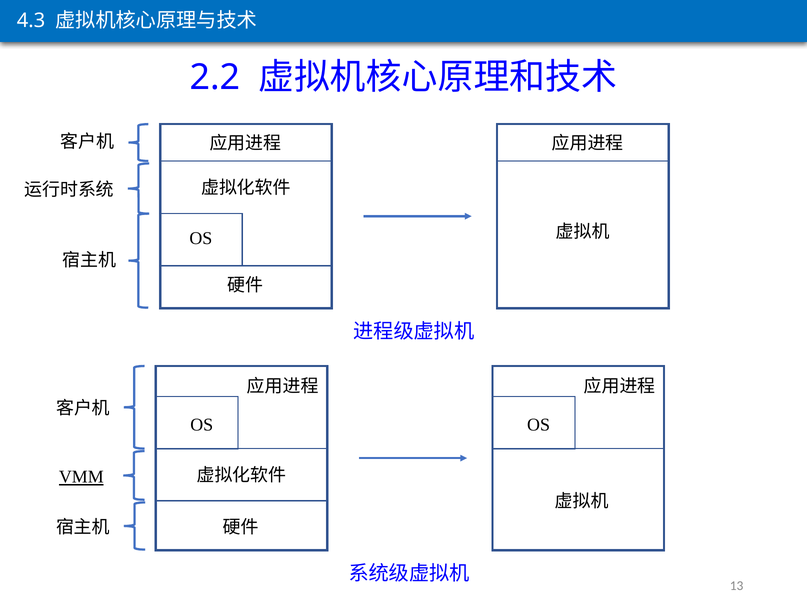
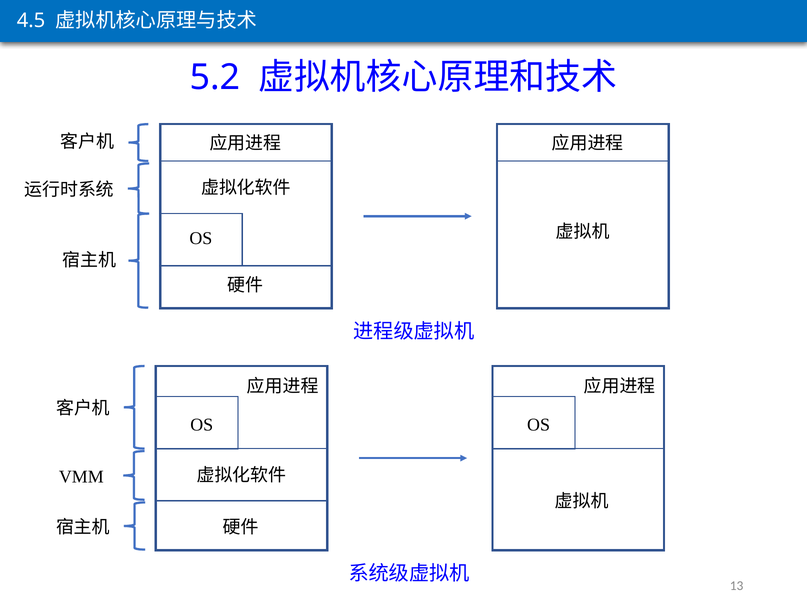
4.3: 4.3 -> 4.5
2.2: 2.2 -> 5.2
VMM underline: present -> none
